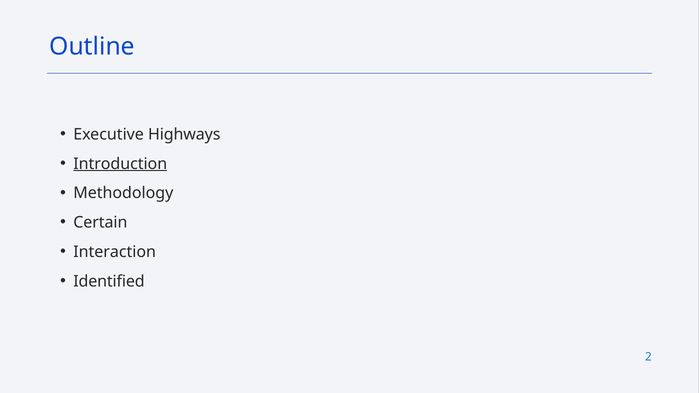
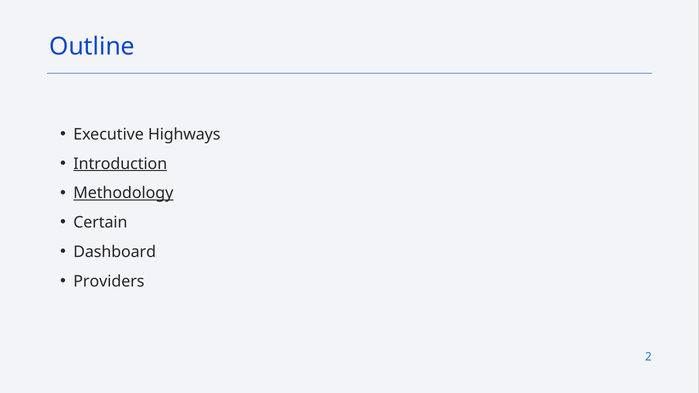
Methodology underline: none -> present
Interaction: Interaction -> Dashboard
Identified: Identified -> Providers
